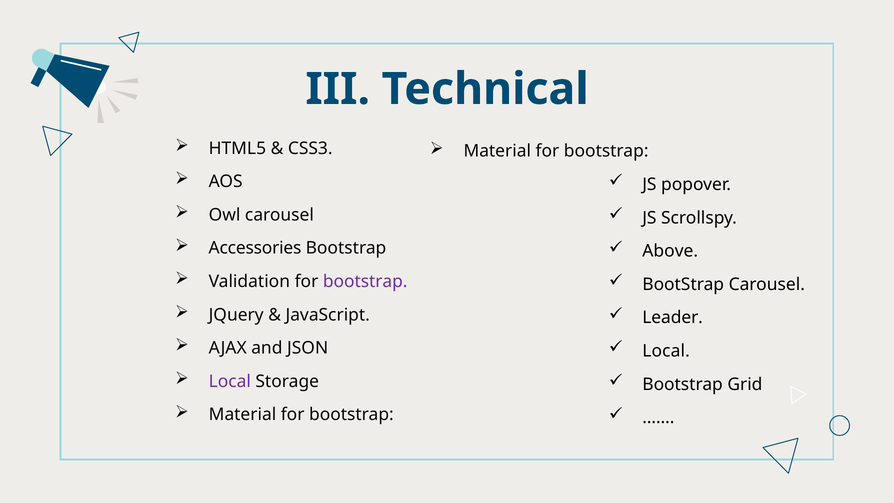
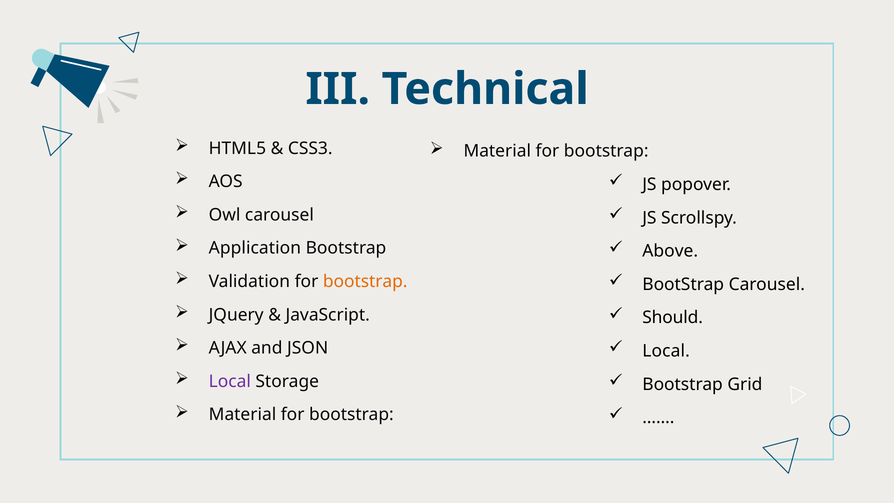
Accessories: Accessories -> Application
bootstrap at (365, 281) colour: purple -> orange
Leader: Leader -> Should
